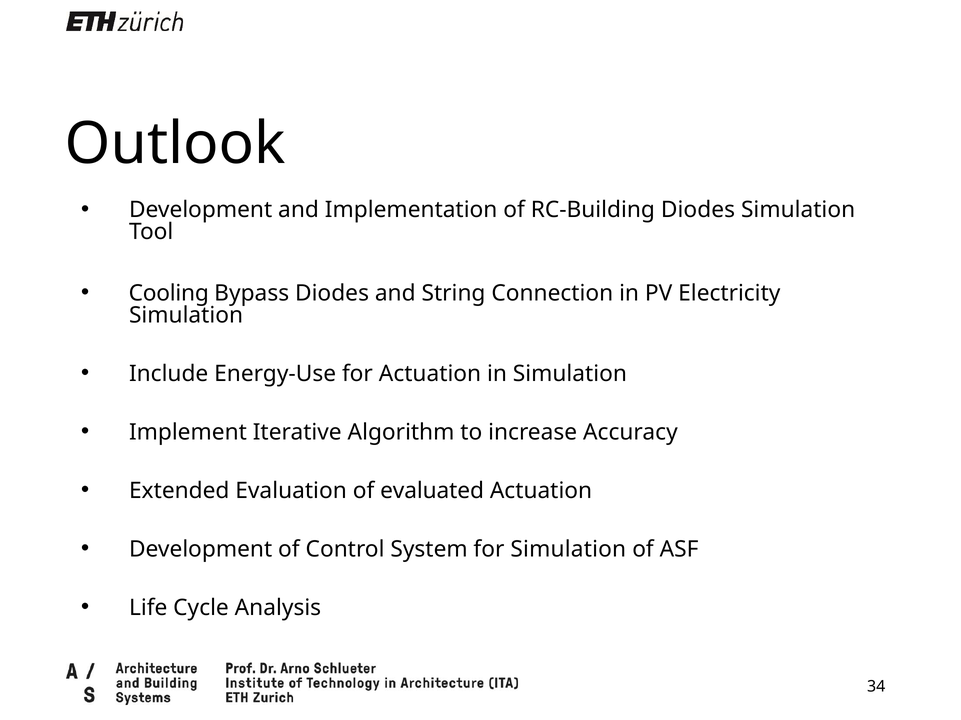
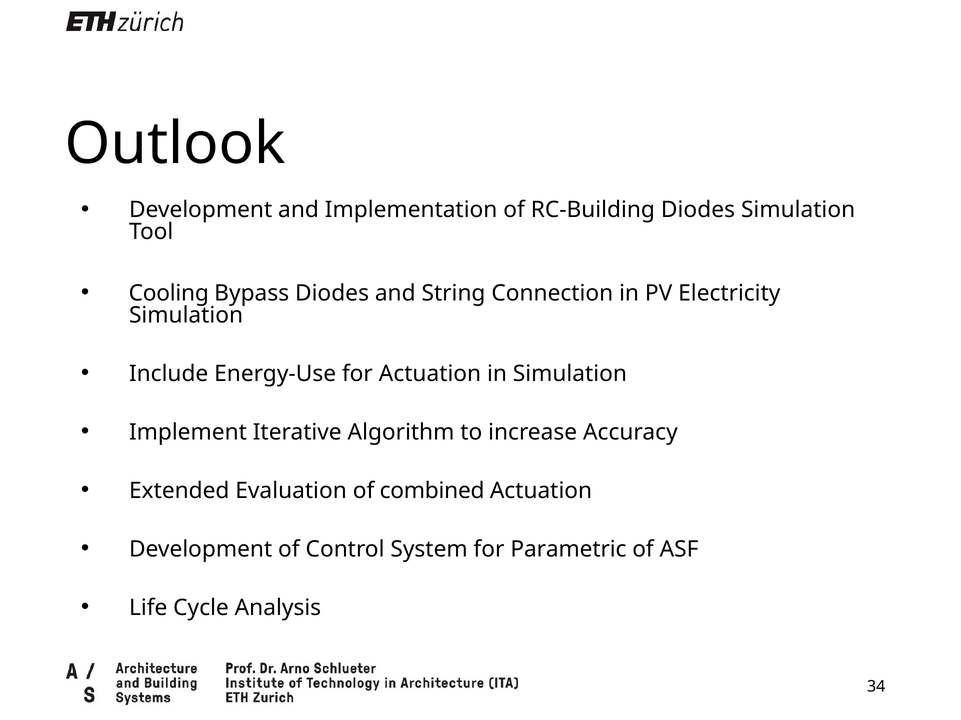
evaluated: evaluated -> combined
for Simulation: Simulation -> Parametric
